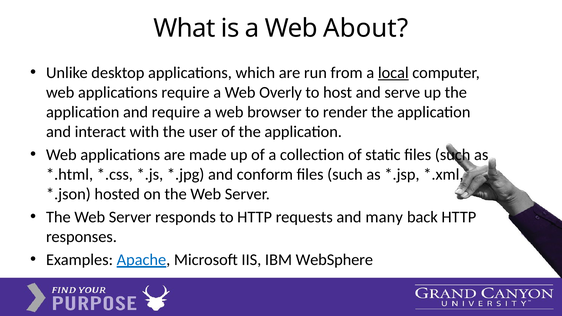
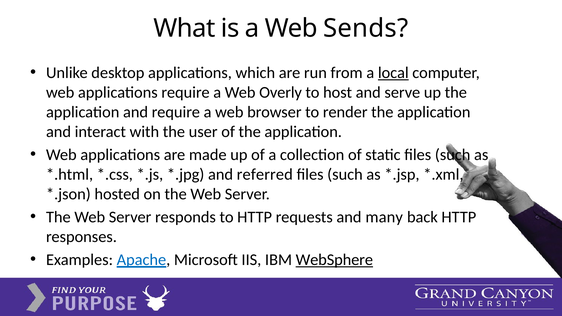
About: About -> Sends
conform: conform -> referred
WebSphere underline: none -> present
